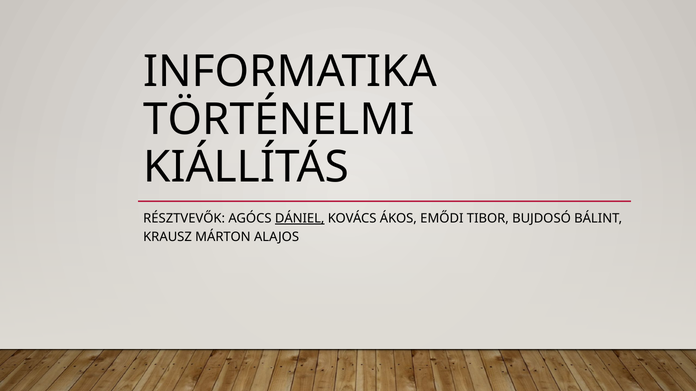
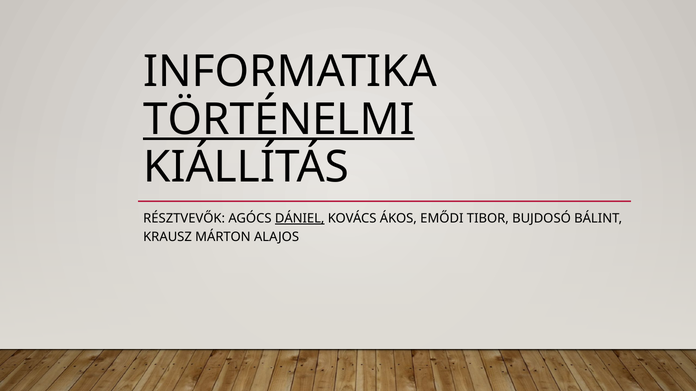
TÖRTÉNELMI underline: none -> present
